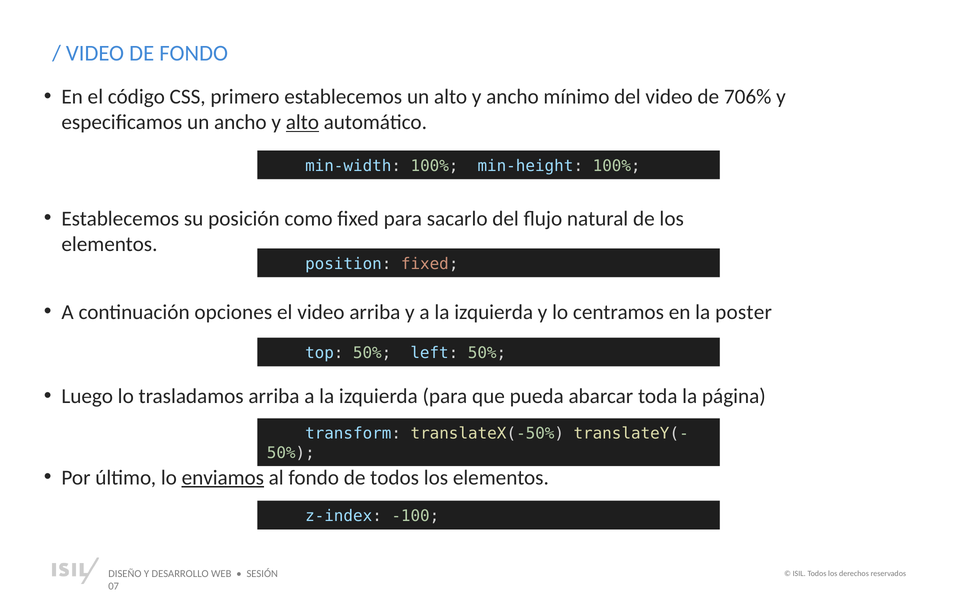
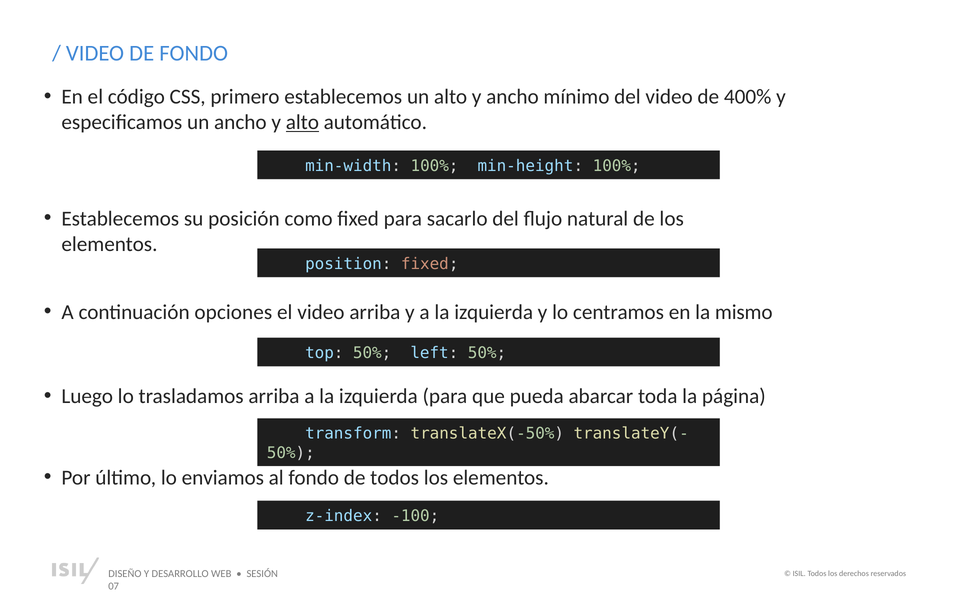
706%: 706% -> 400%
poster: poster -> mismo
enviamos underline: present -> none
